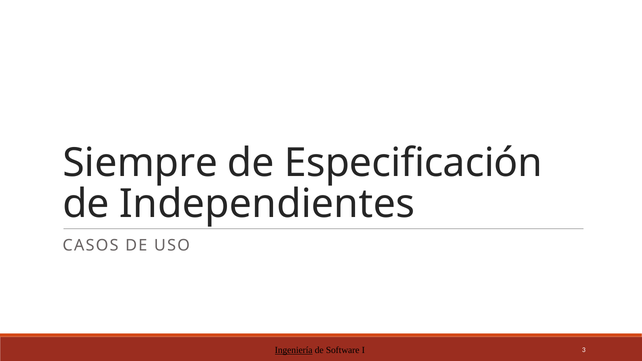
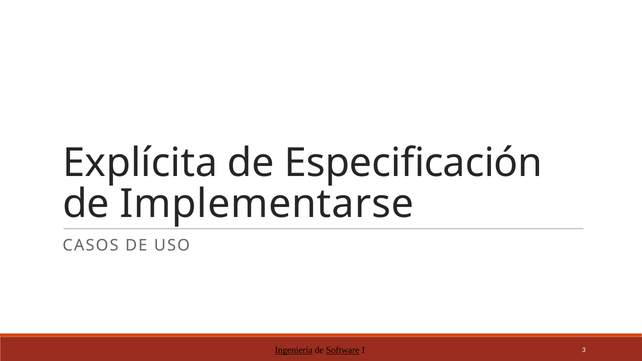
Siempre: Siempre -> Explícita
Independientes: Independientes -> Implementarse
Software underline: none -> present
